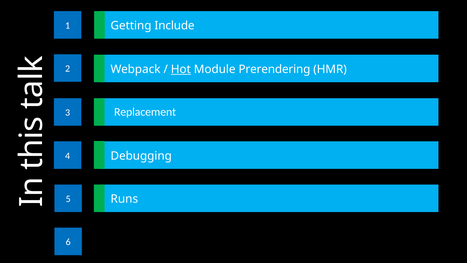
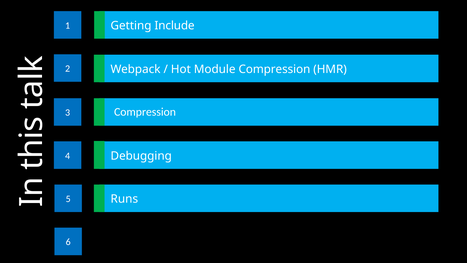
Hot underline: present -> none
Module Prerendering: Prerendering -> Compression
Replacement at (145, 112): Replacement -> Compression
